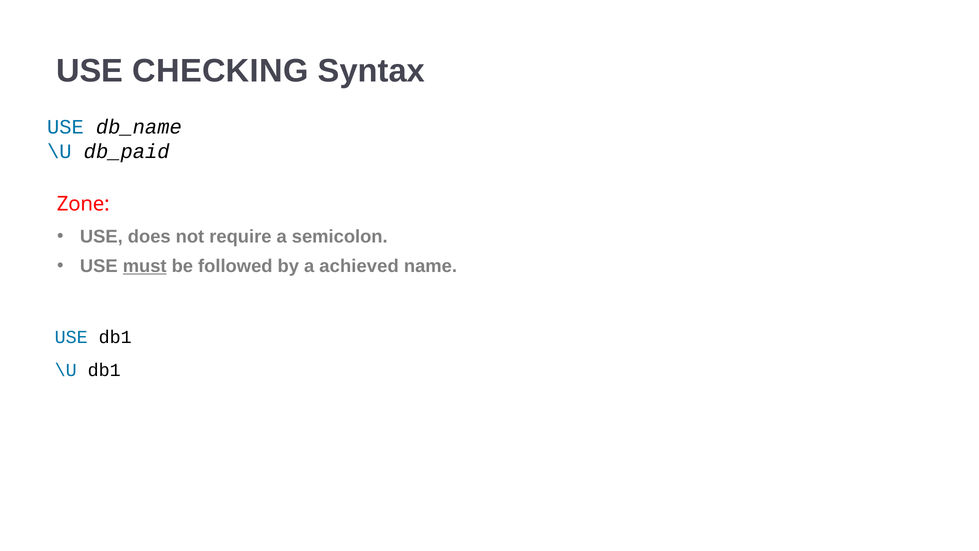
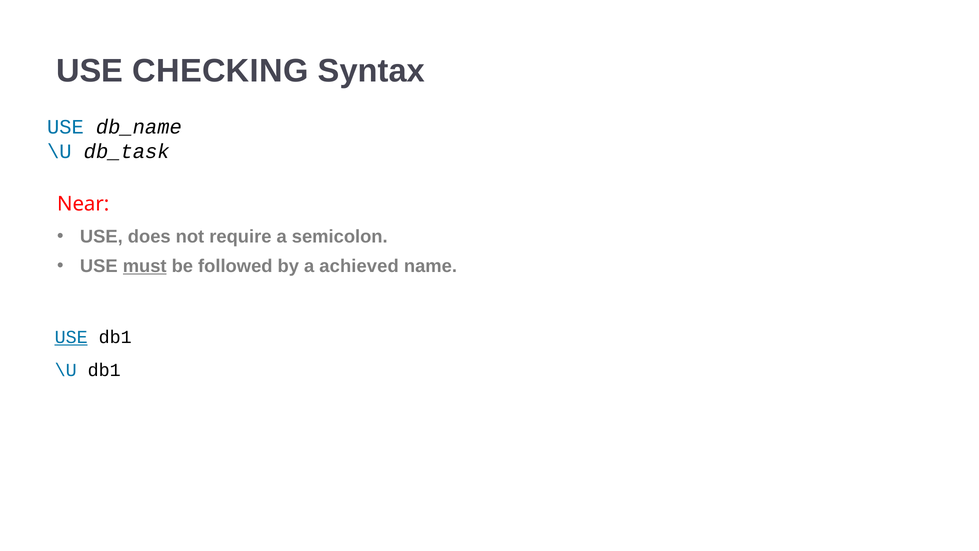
db_paid: db_paid -> db_task
Zone: Zone -> Near
USE at (71, 337) underline: none -> present
